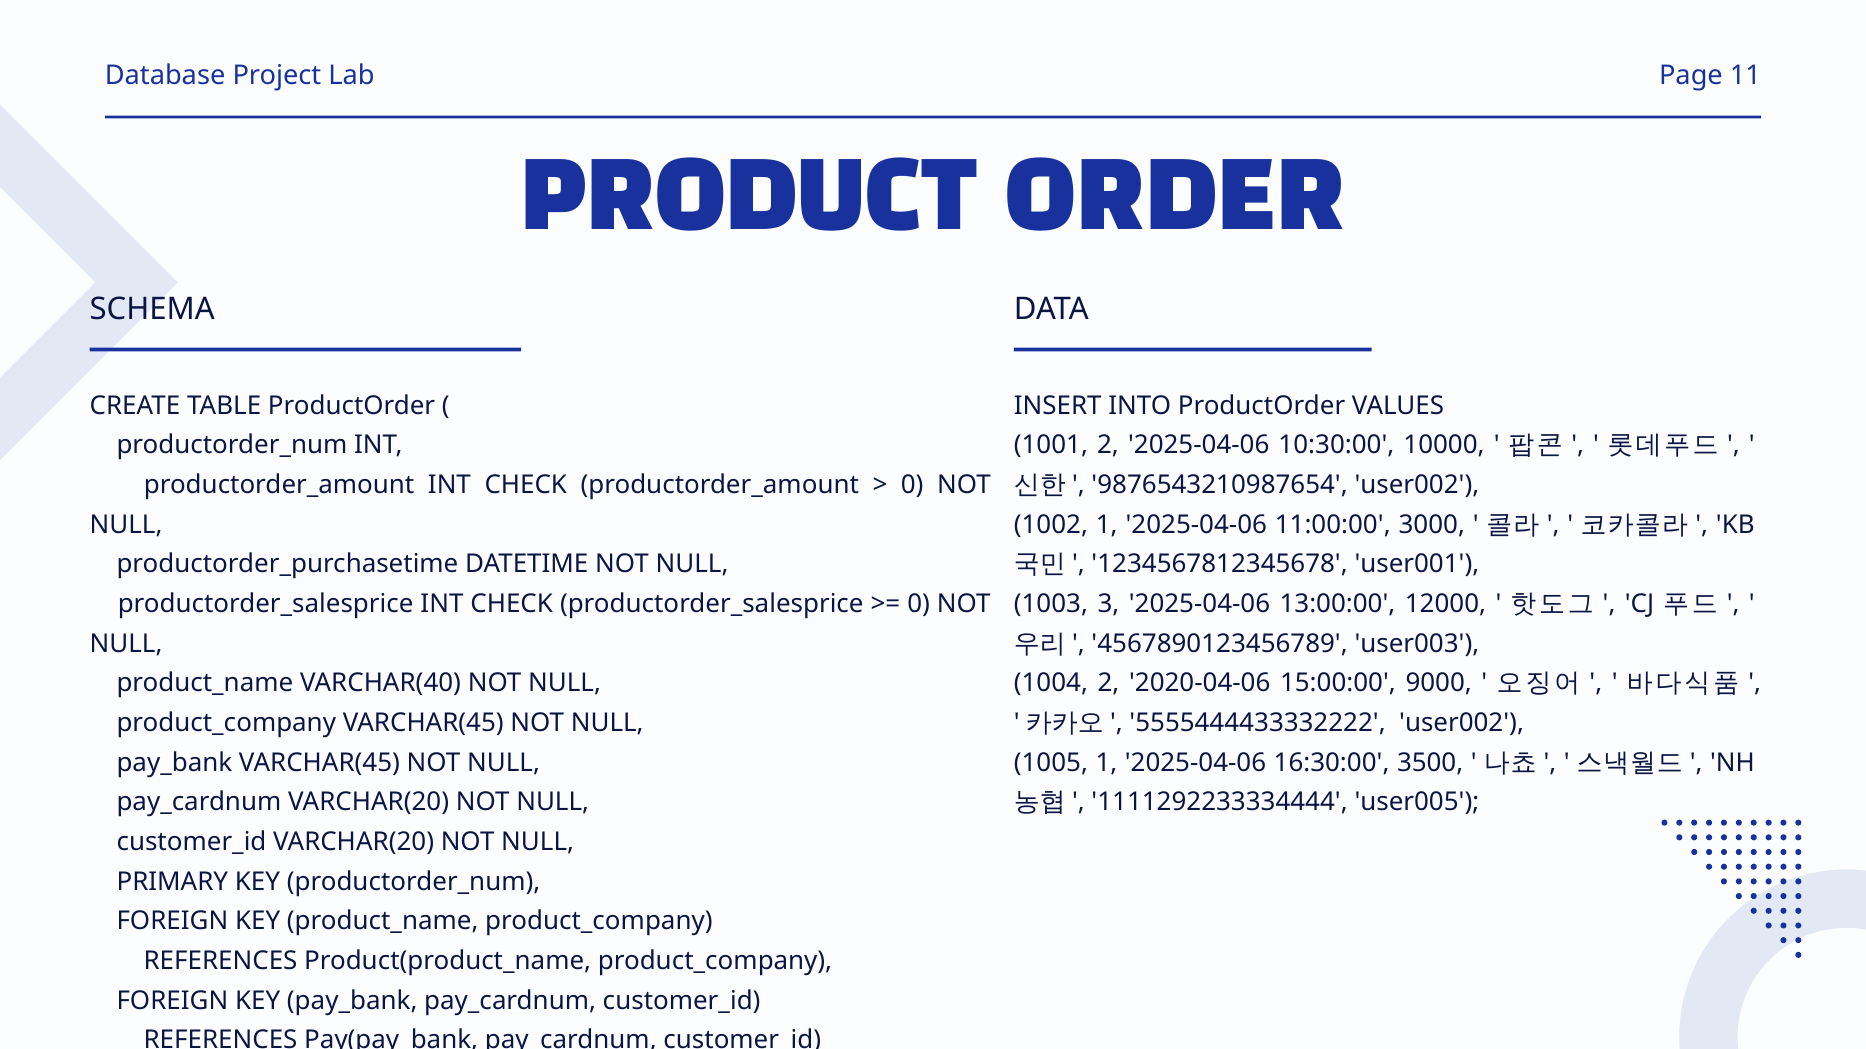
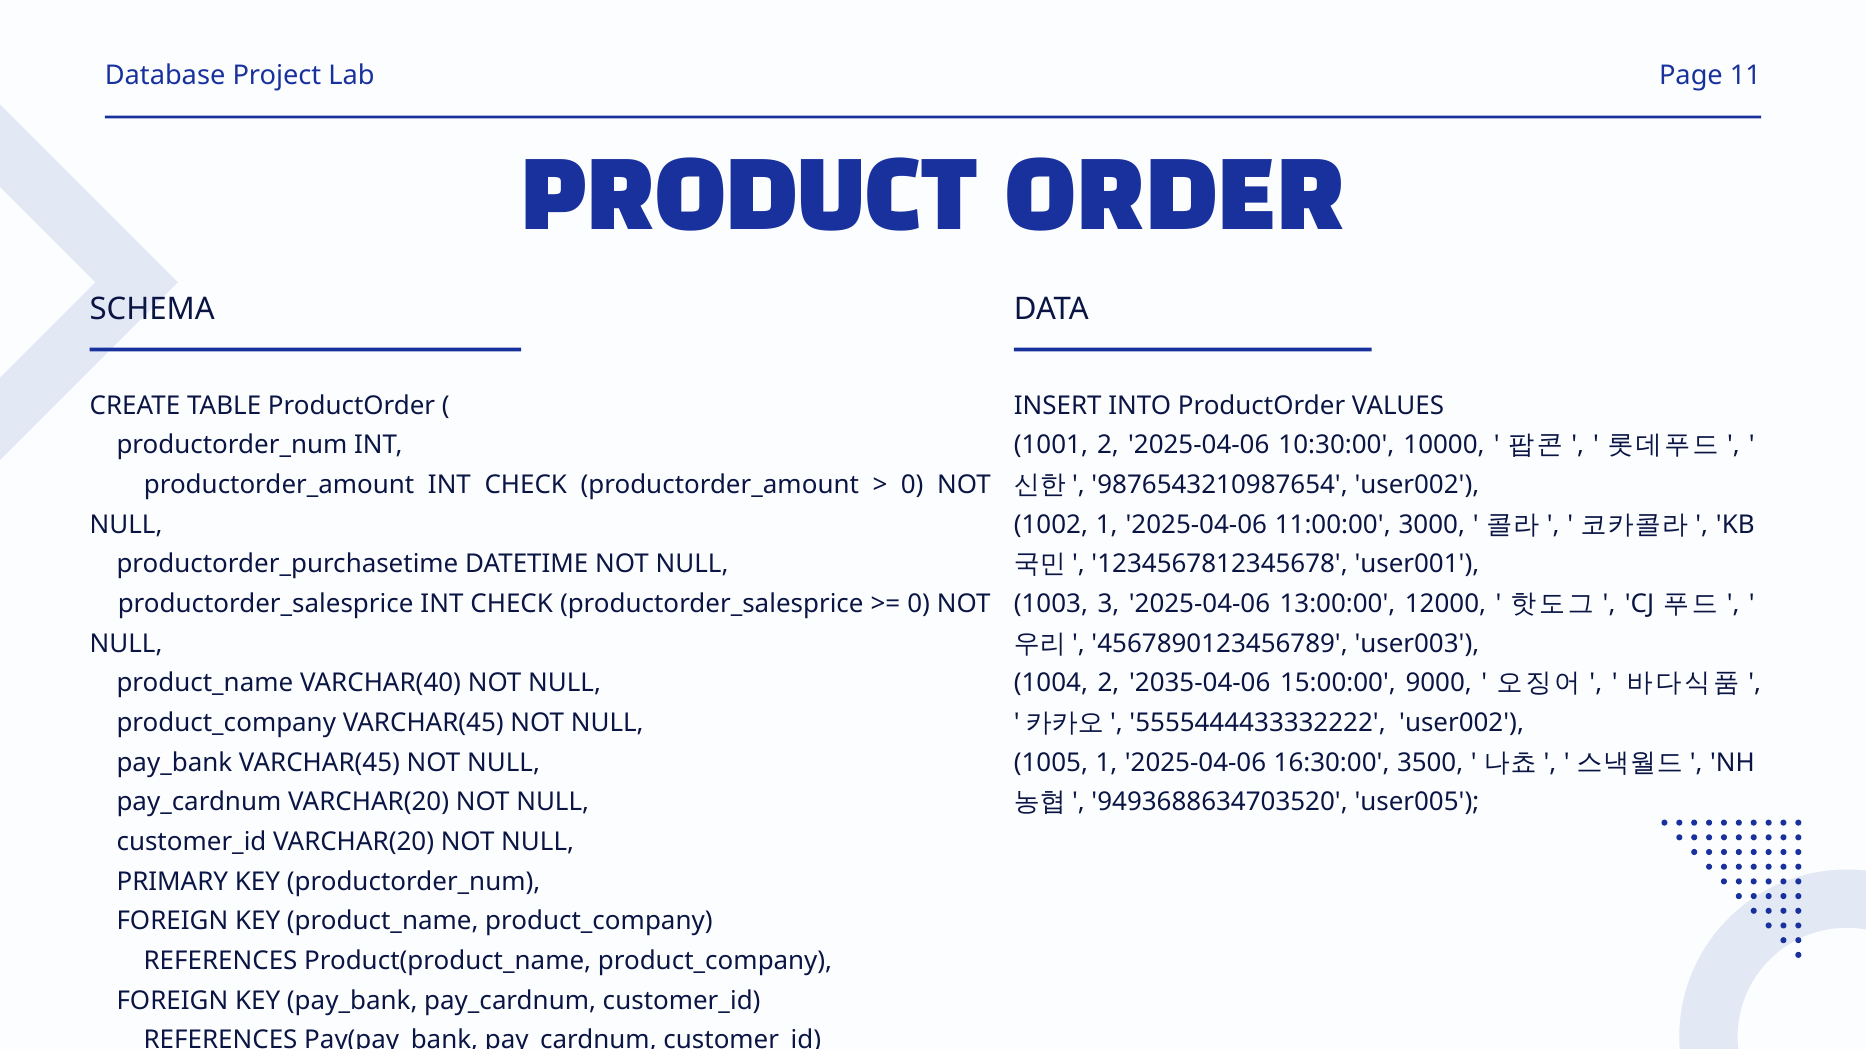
2020-04-06: 2020-04-06 -> 2035-04-06
1111292233334444: 1111292233334444 -> 9493688634703520
